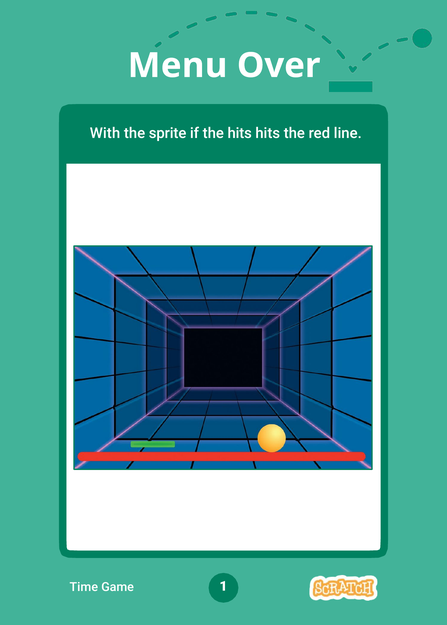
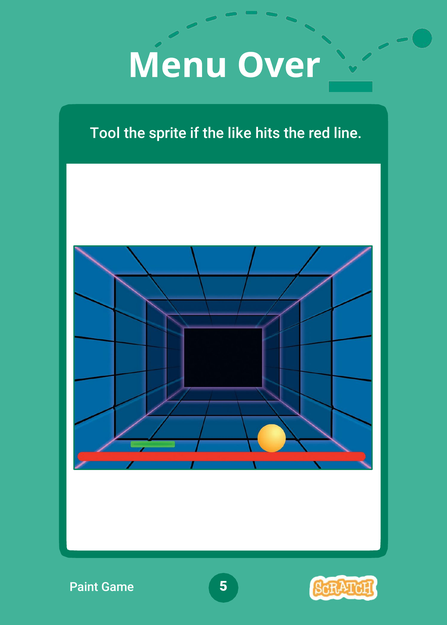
With: With -> Tool
the hits: hits -> like
Time: Time -> Paint
1: 1 -> 5
